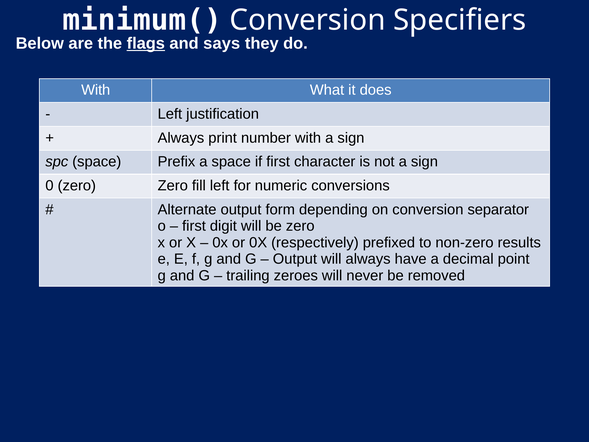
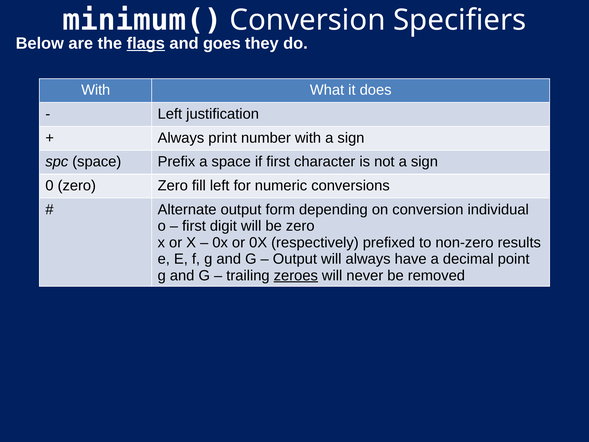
says: says -> goes
separator: separator -> individual
zeroes underline: none -> present
